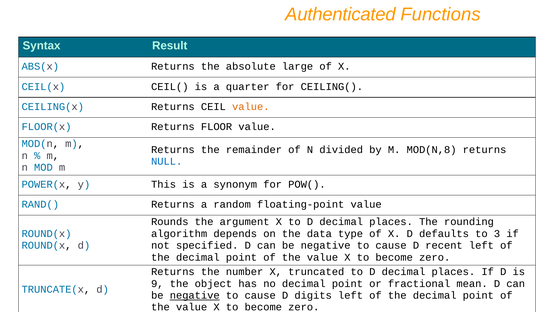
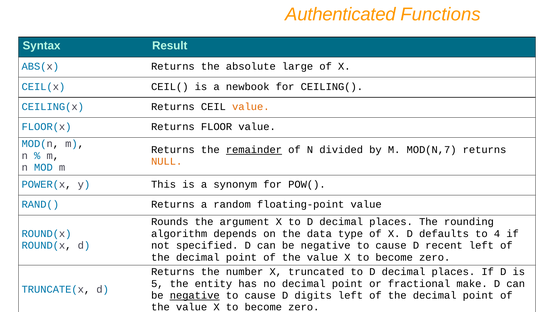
quarter: quarter -> newbook
remainder underline: none -> present
MOD(N,8: MOD(N,8 -> MOD(N,7
NULL colour: blue -> orange
3: 3 -> 4
9: 9 -> 5
object: object -> entity
mean: mean -> make
